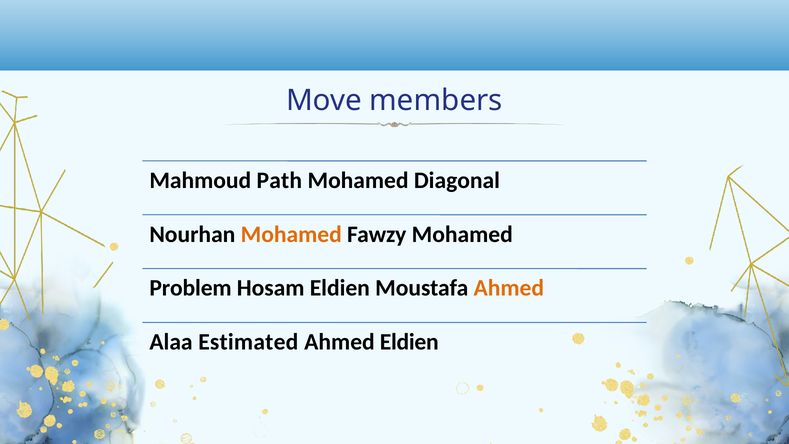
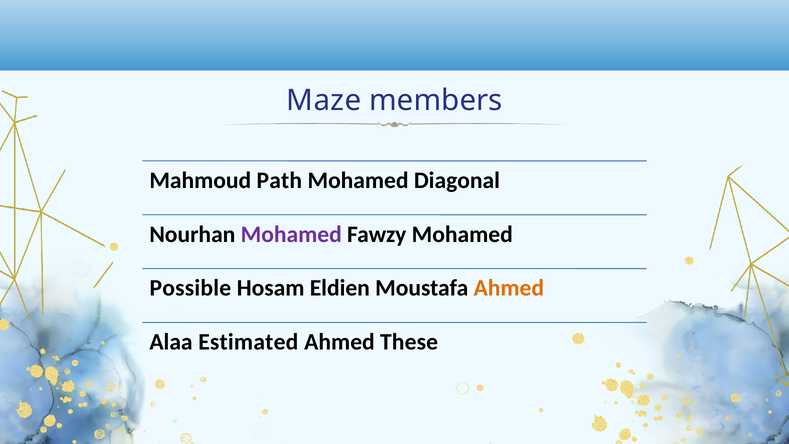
Move: Move -> Maze
Mohamed at (291, 234) colour: orange -> purple
Problem: Problem -> Possible
Ahmed Eldien: Eldien -> These
